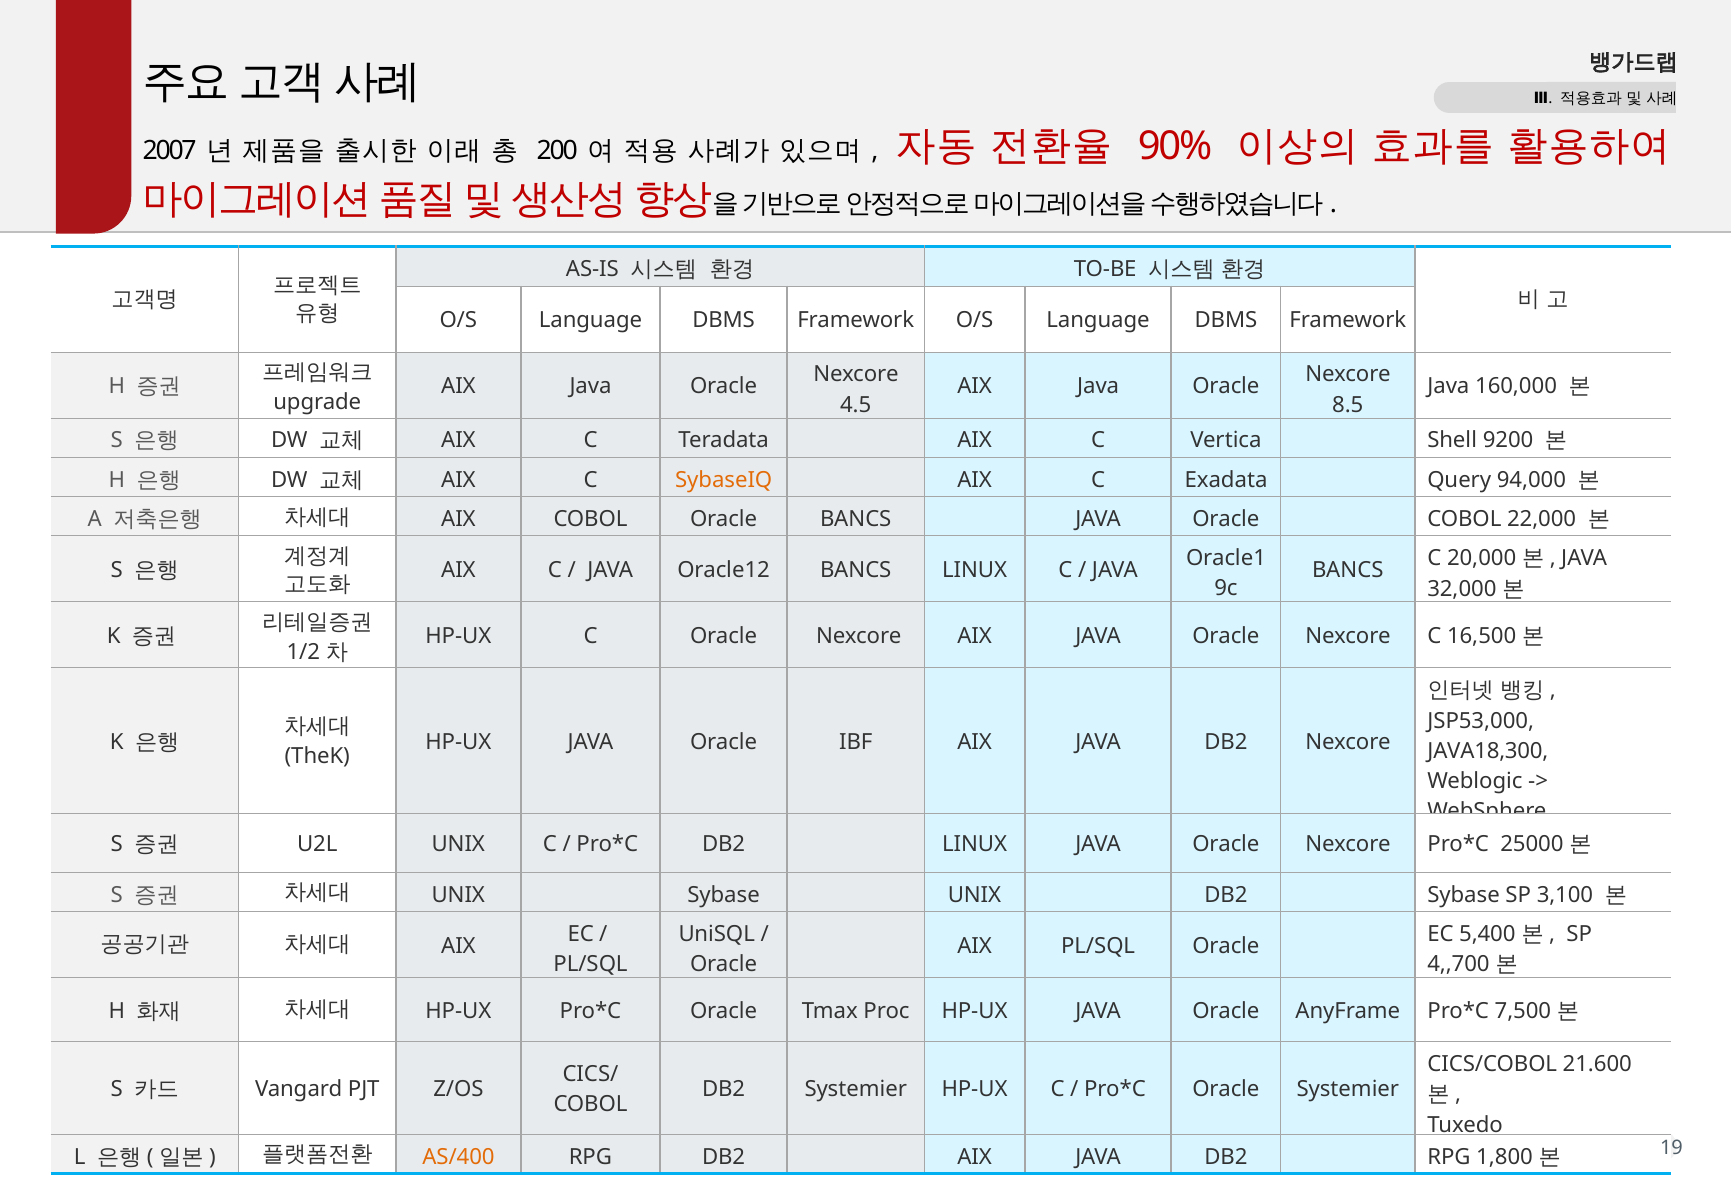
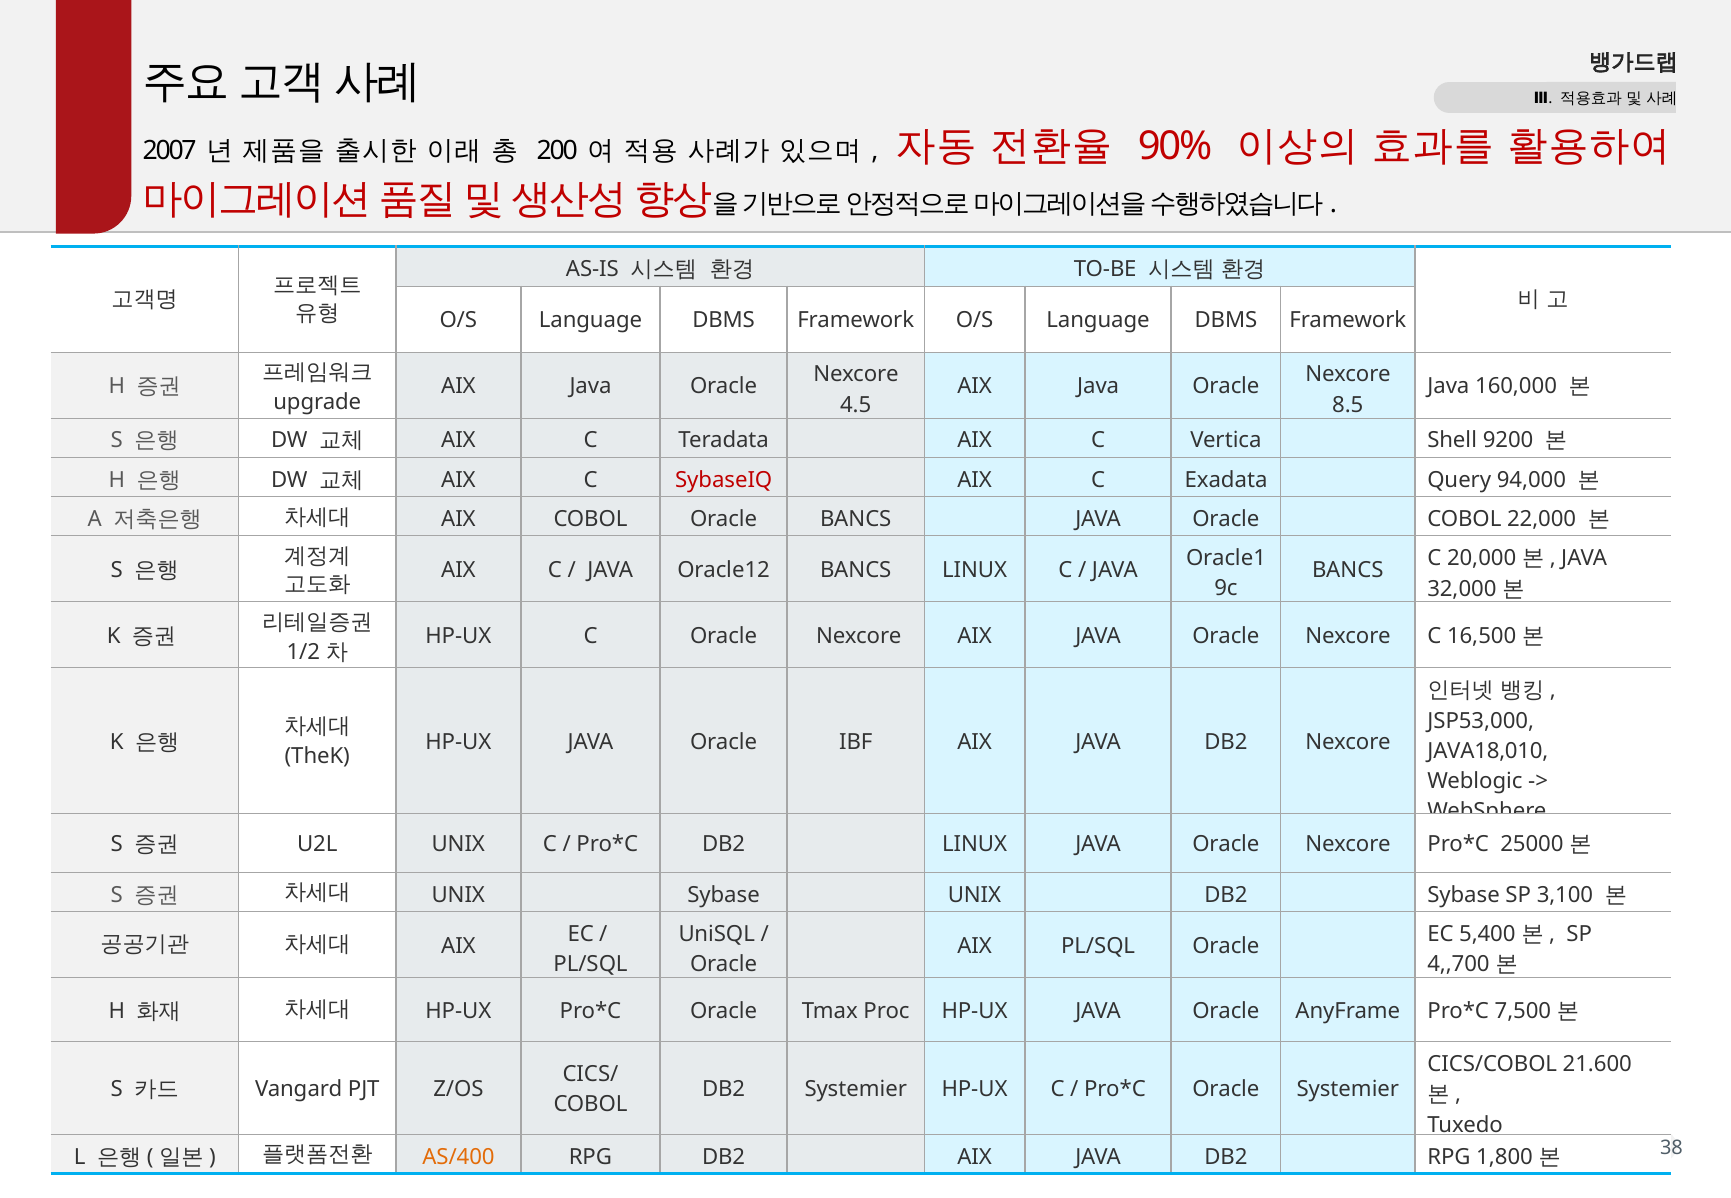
SybaseIQ colour: orange -> red
JAVA18,300: JAVA18,300 -> JAVA18,010
19: 19 -> 38
